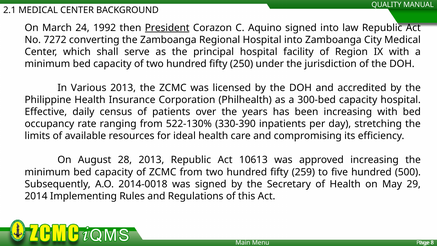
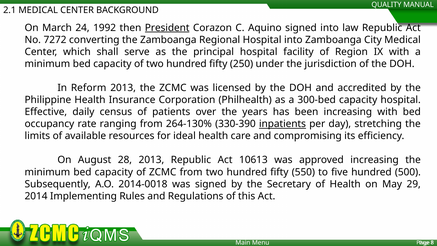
Various: Various -> Reform
522-130%: 522-130% -> 264-130%
inpatients underline: none -> present
259: 259 -> 550
